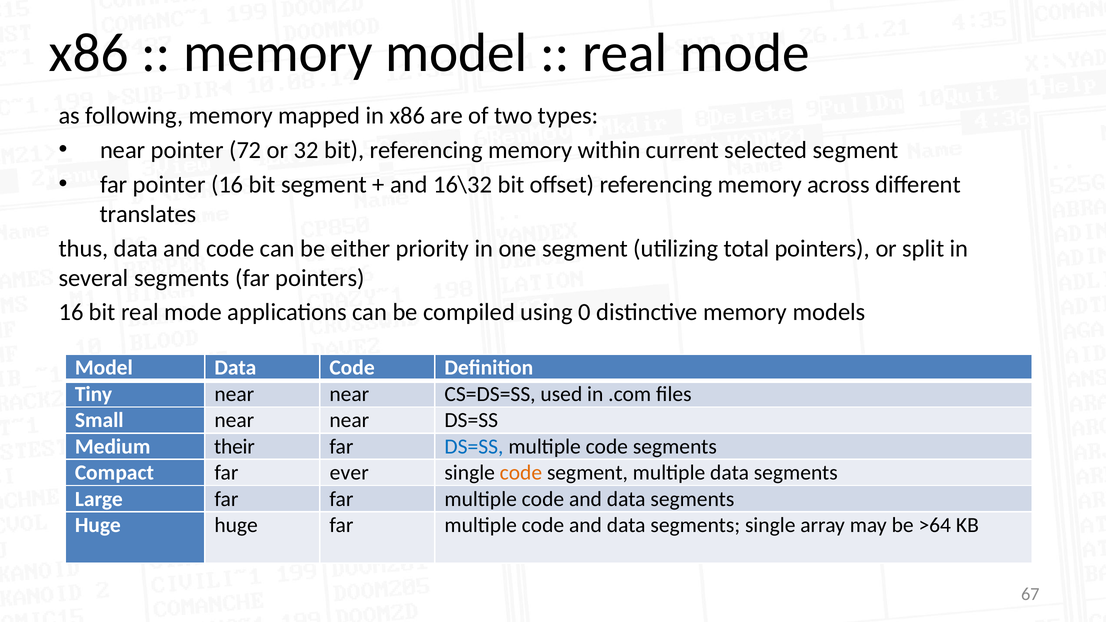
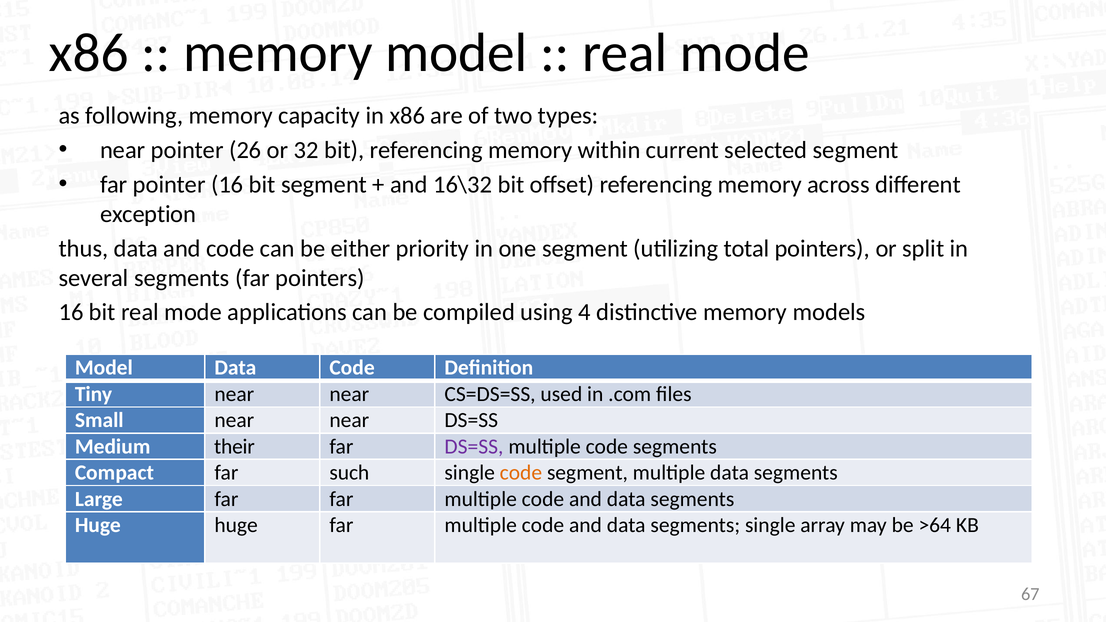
mapped: mapped -> capacity
72: 72 -> 26
translates: translates -> exception
0: 0 -> 4
DS=SS at (474, 447) colour: blue -> purple
ever: ever -> such
